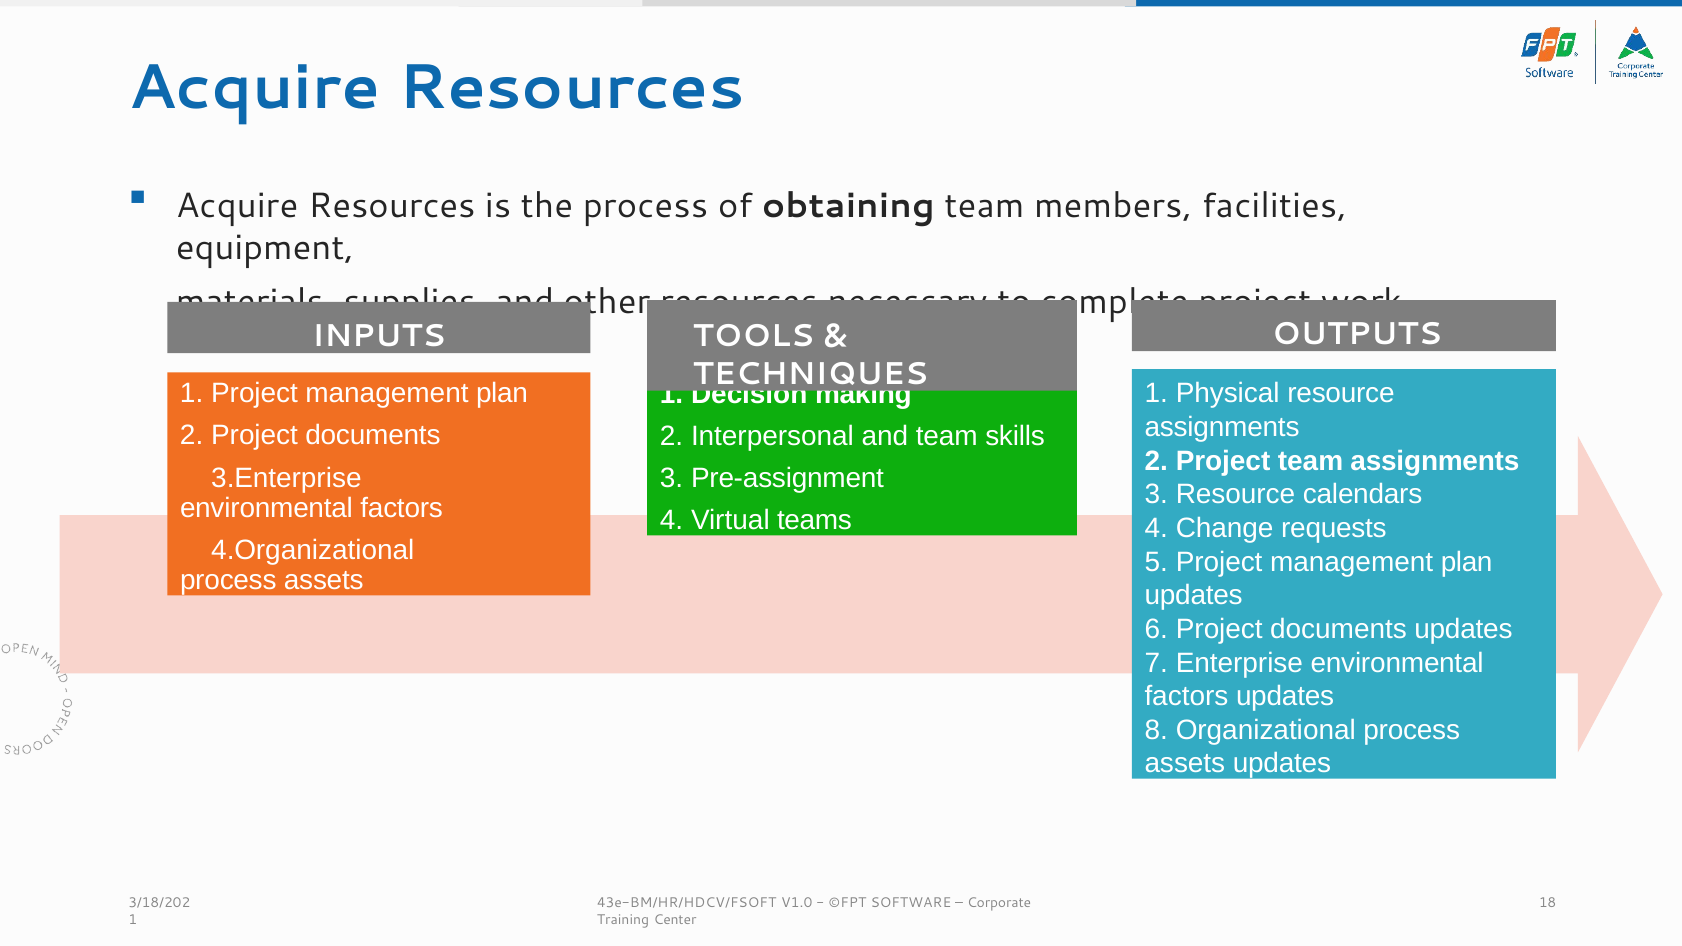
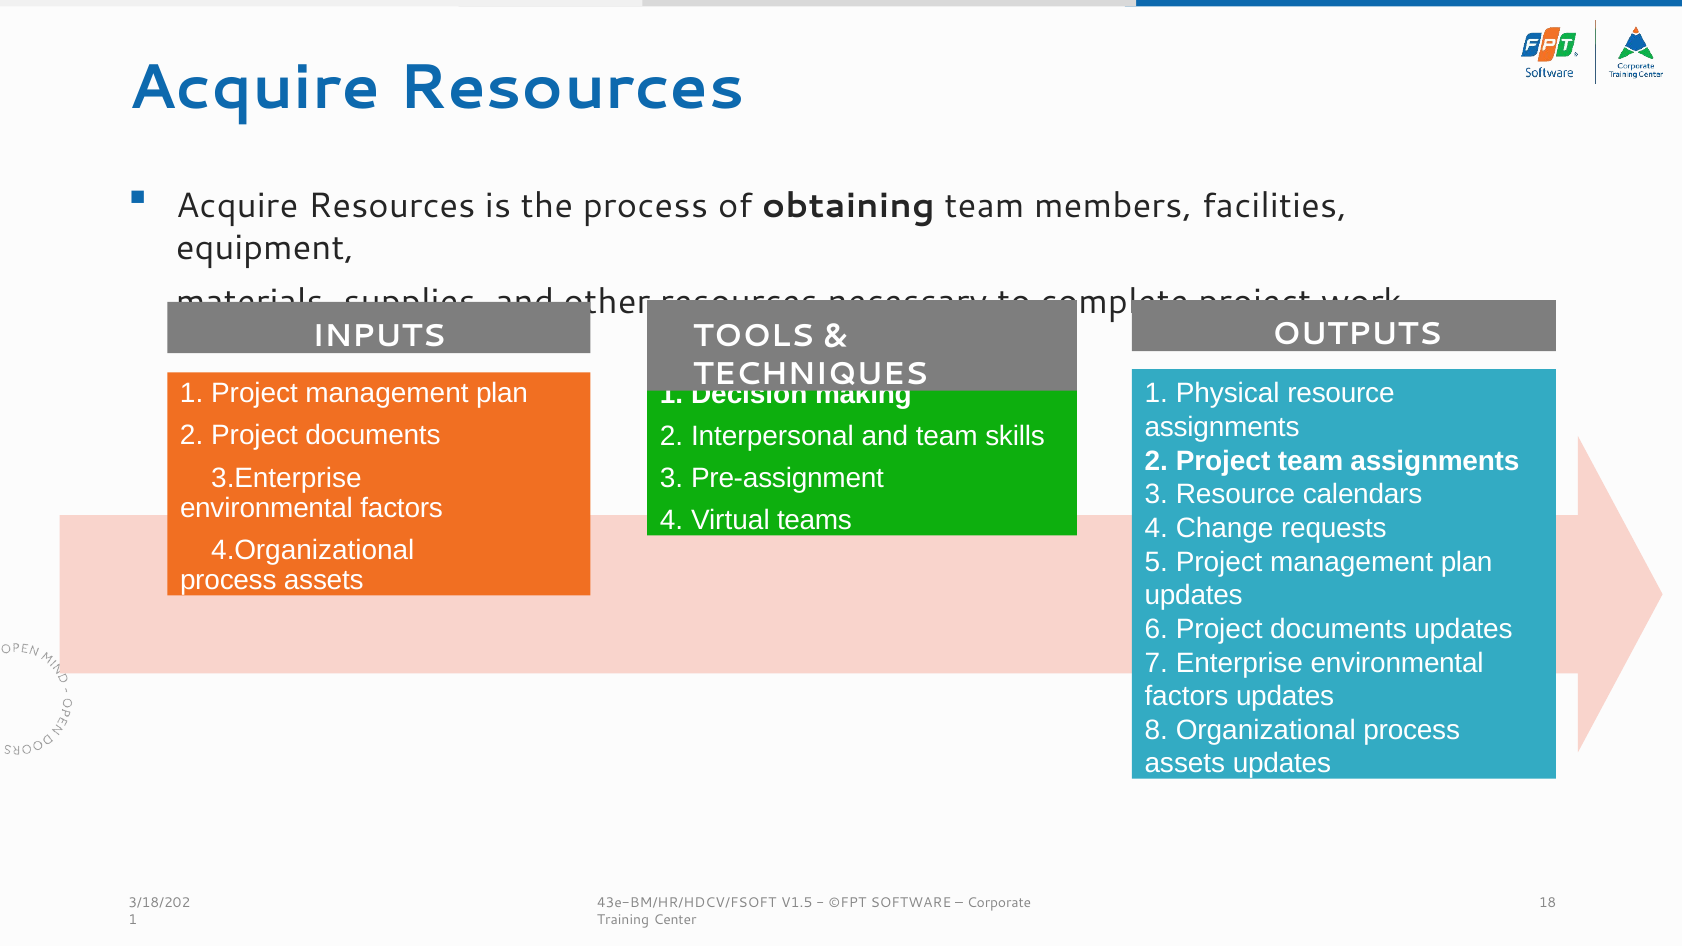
V1.0: V1.0 -> V1.5
